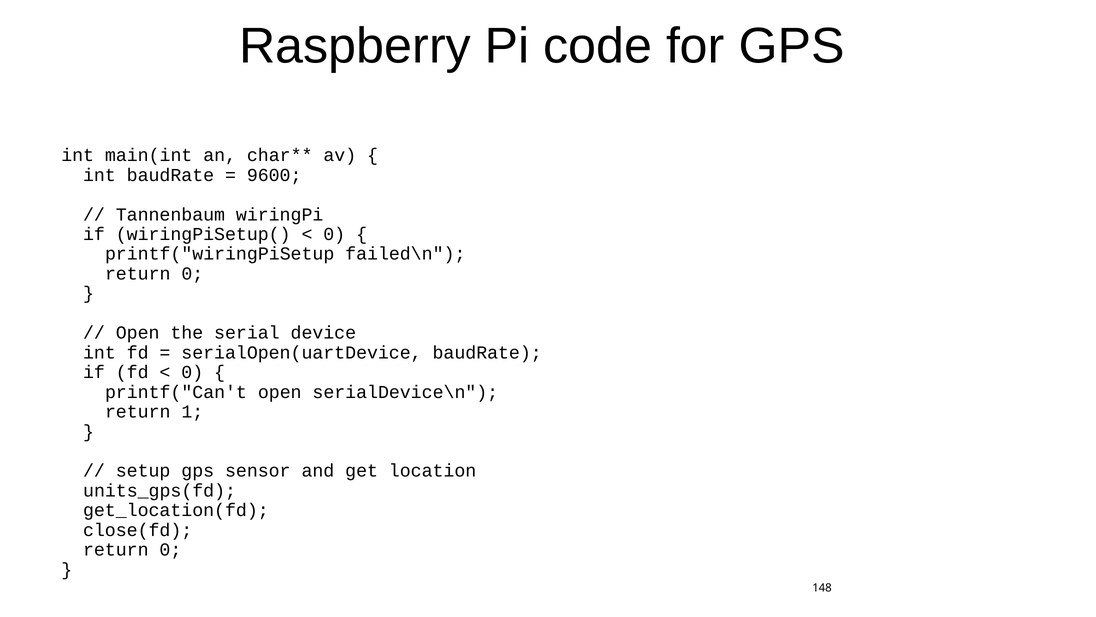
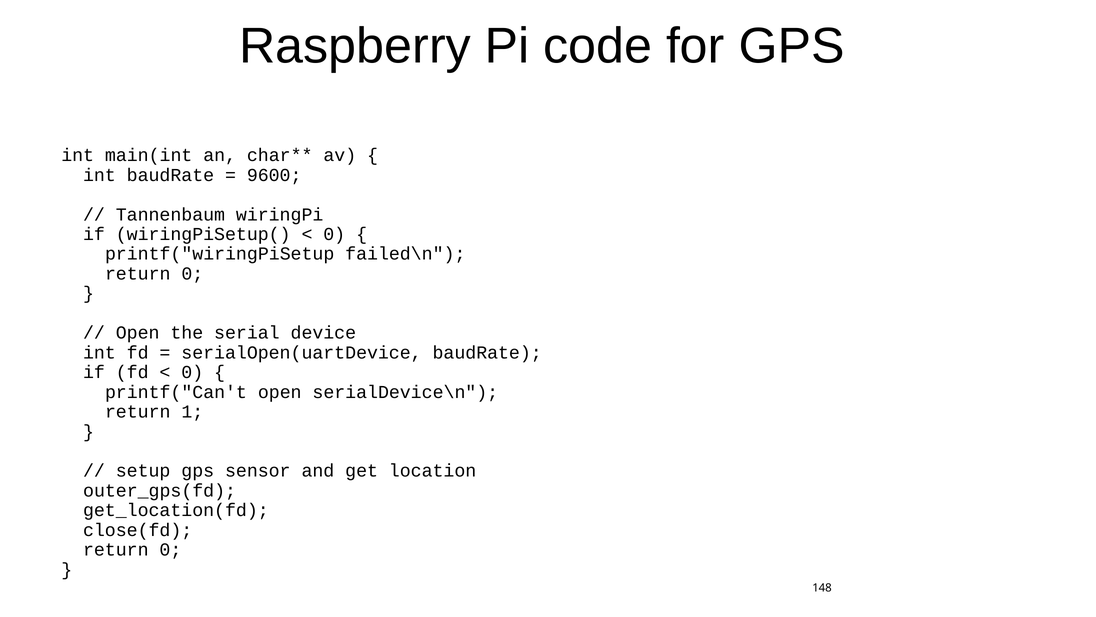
units_gps(fd: units_gps(fd -> outer_gps(fd
